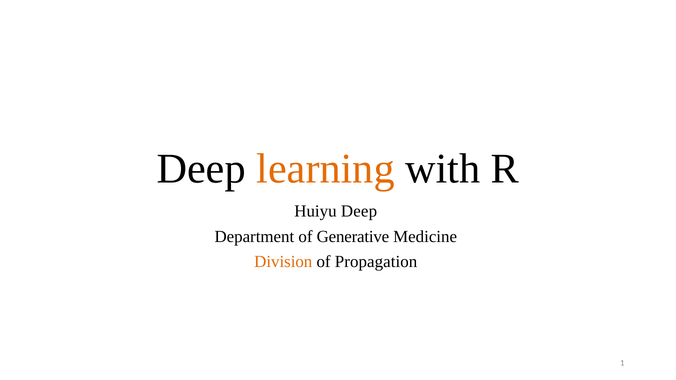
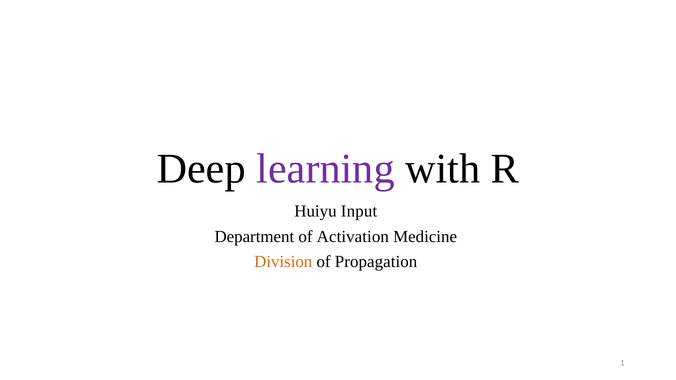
learning colour: orange -> purple
Huiyu Deep: Deep -> Input
Generative: Generative -> Activation
